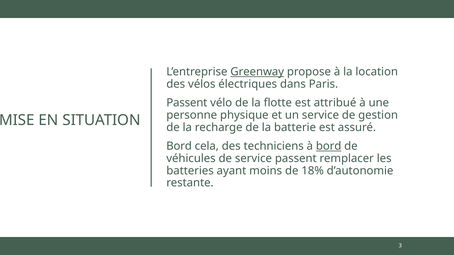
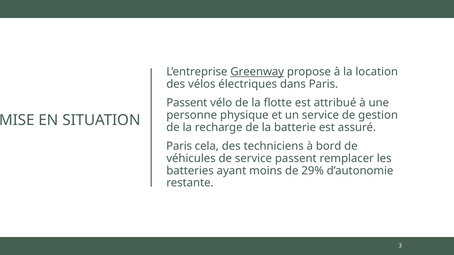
Bord at (179, 146): Bord -> Paris
bord at (329, 146) underline: present -> none
18%: 18% -> 29%
